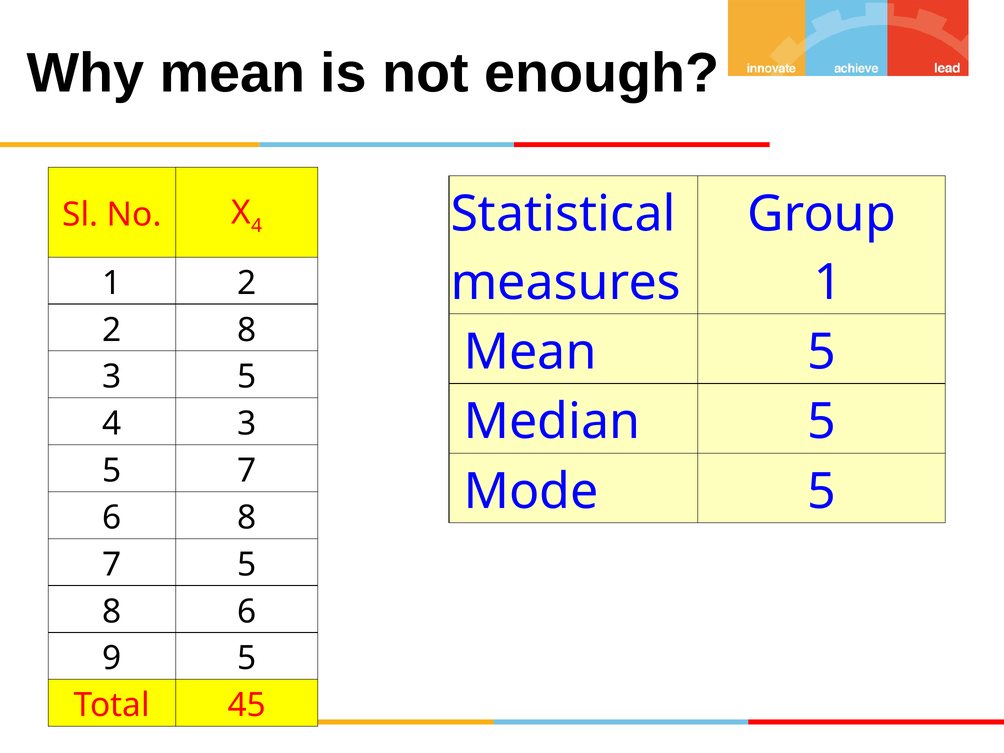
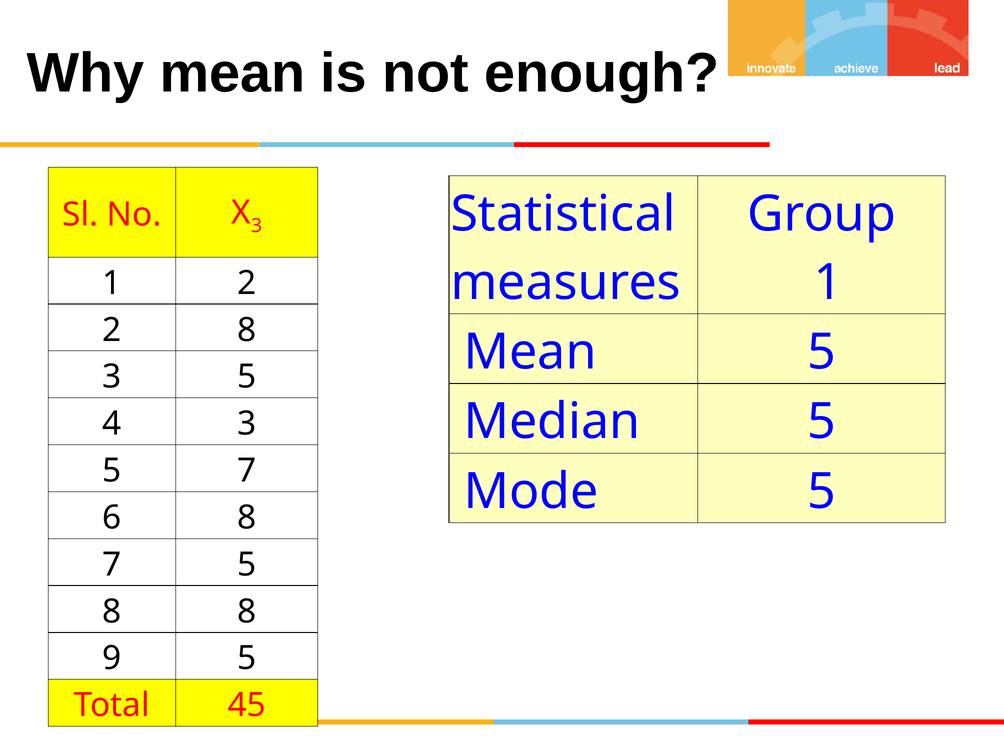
4 at (257, 226): 4 -> 3
8 6: 6 -> 8
